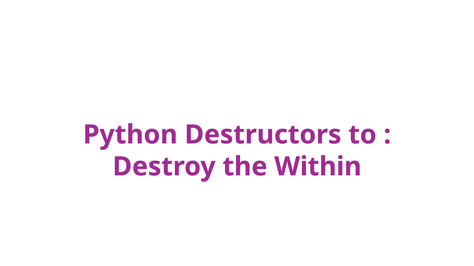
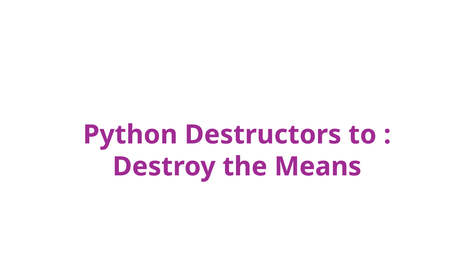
Within: Within -> Means
